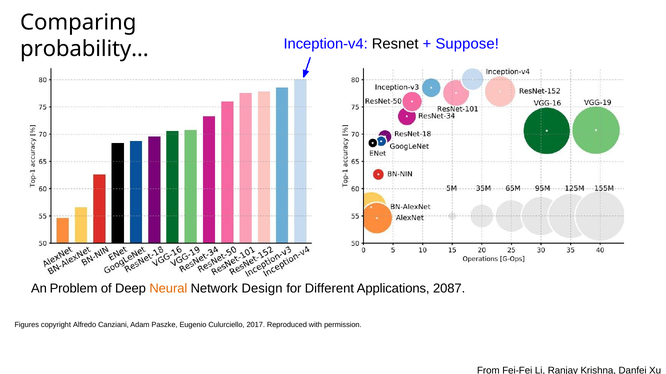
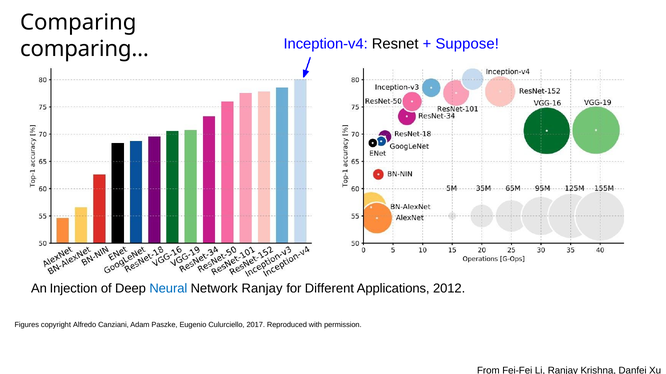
probability at (84, 49): probability -> comparing
Problem: Problem -> Injection
Neural colour: orange -> blue
Network Design: Design -> Ranjay
2087: 2087 -> 2012
